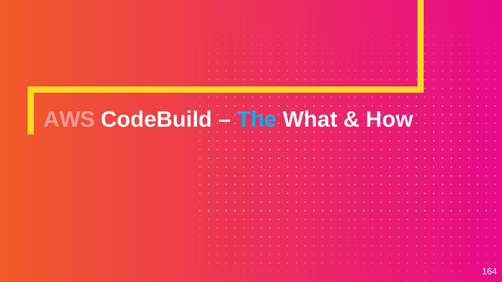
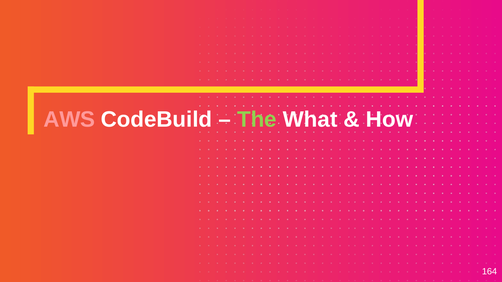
The colour: light blue -> light green
